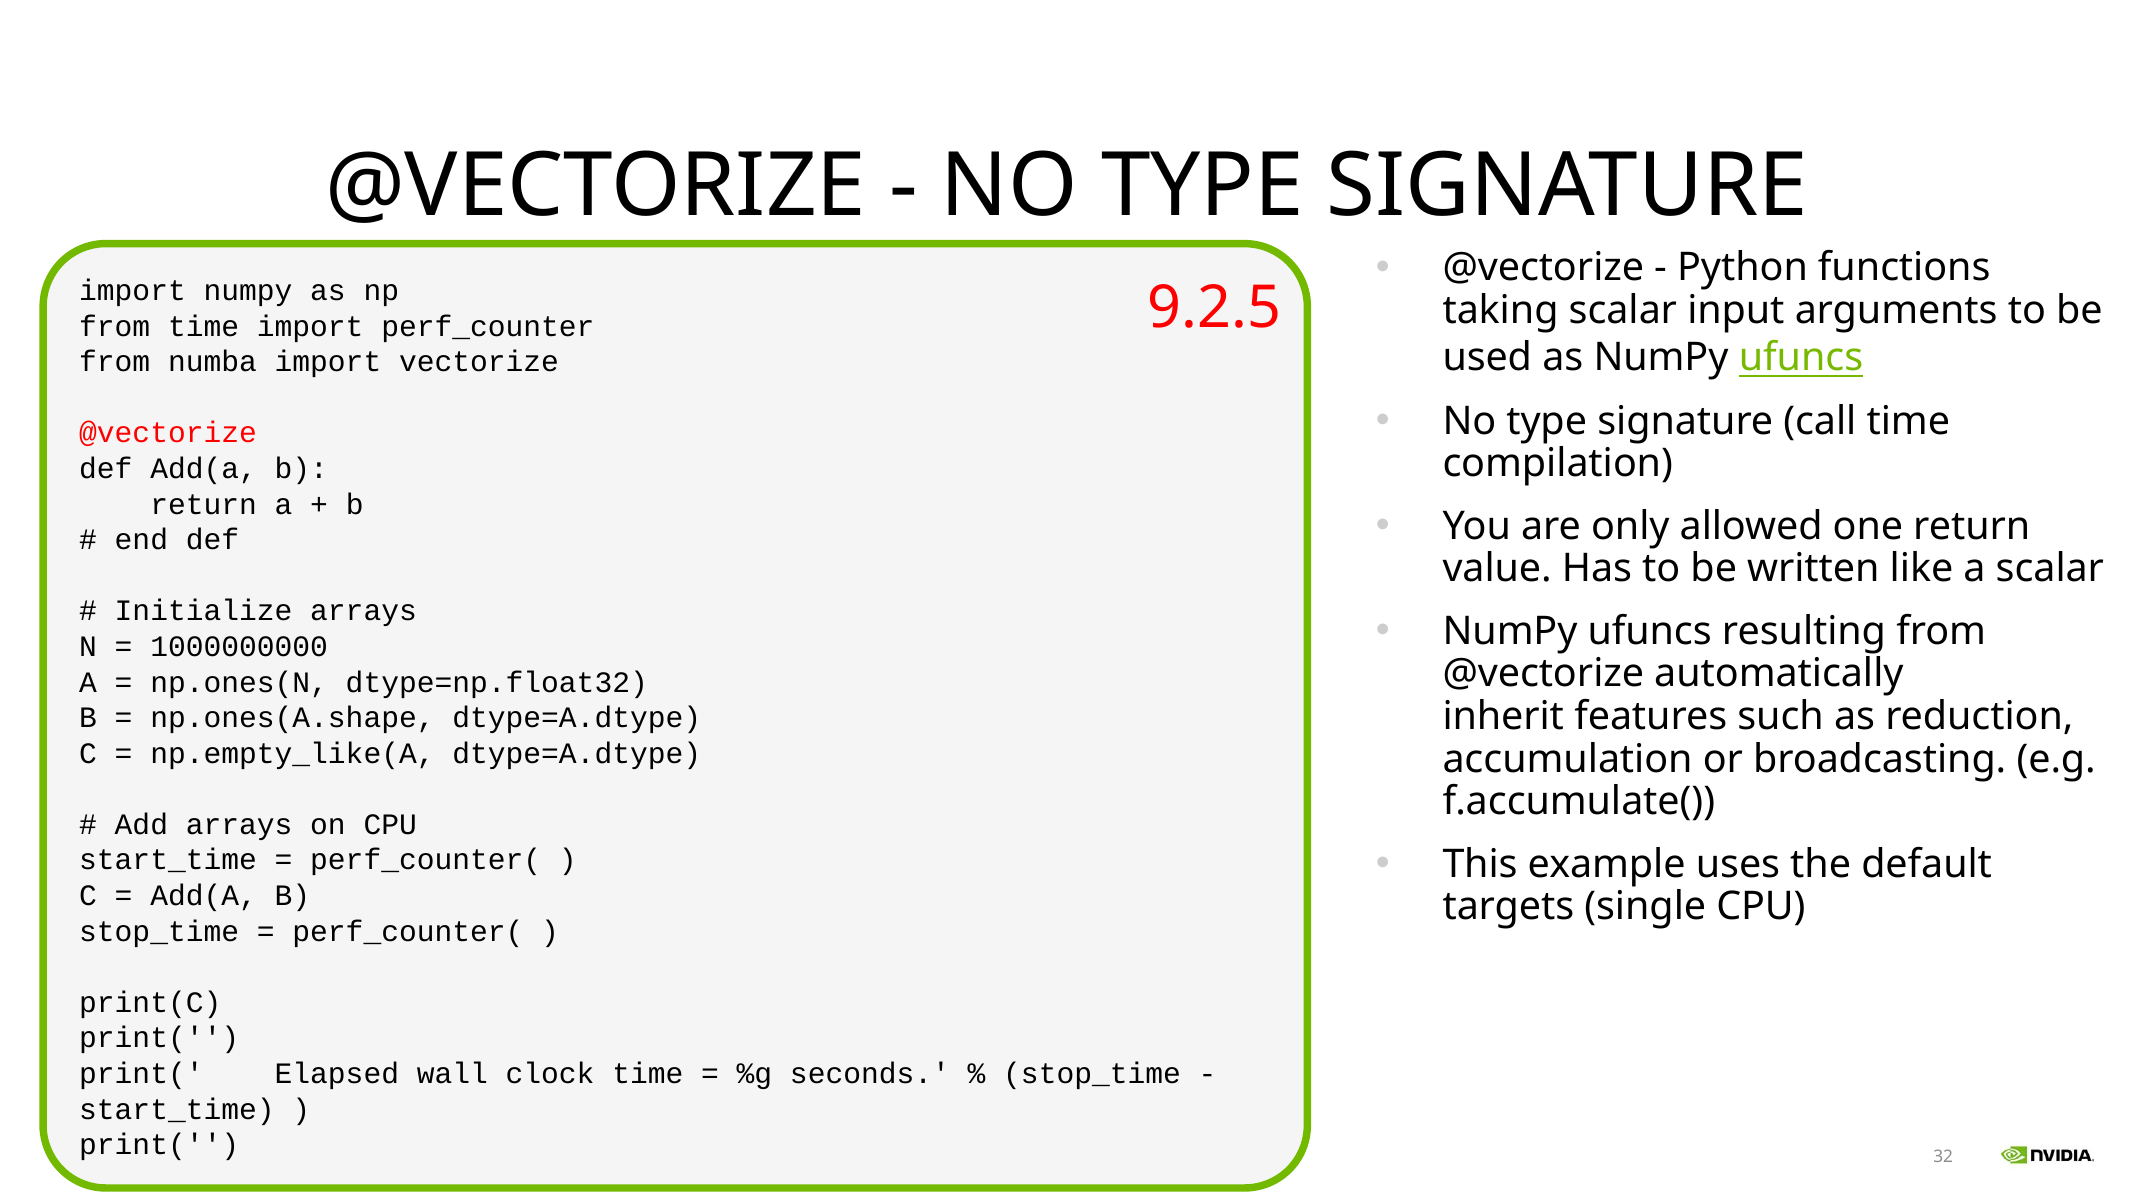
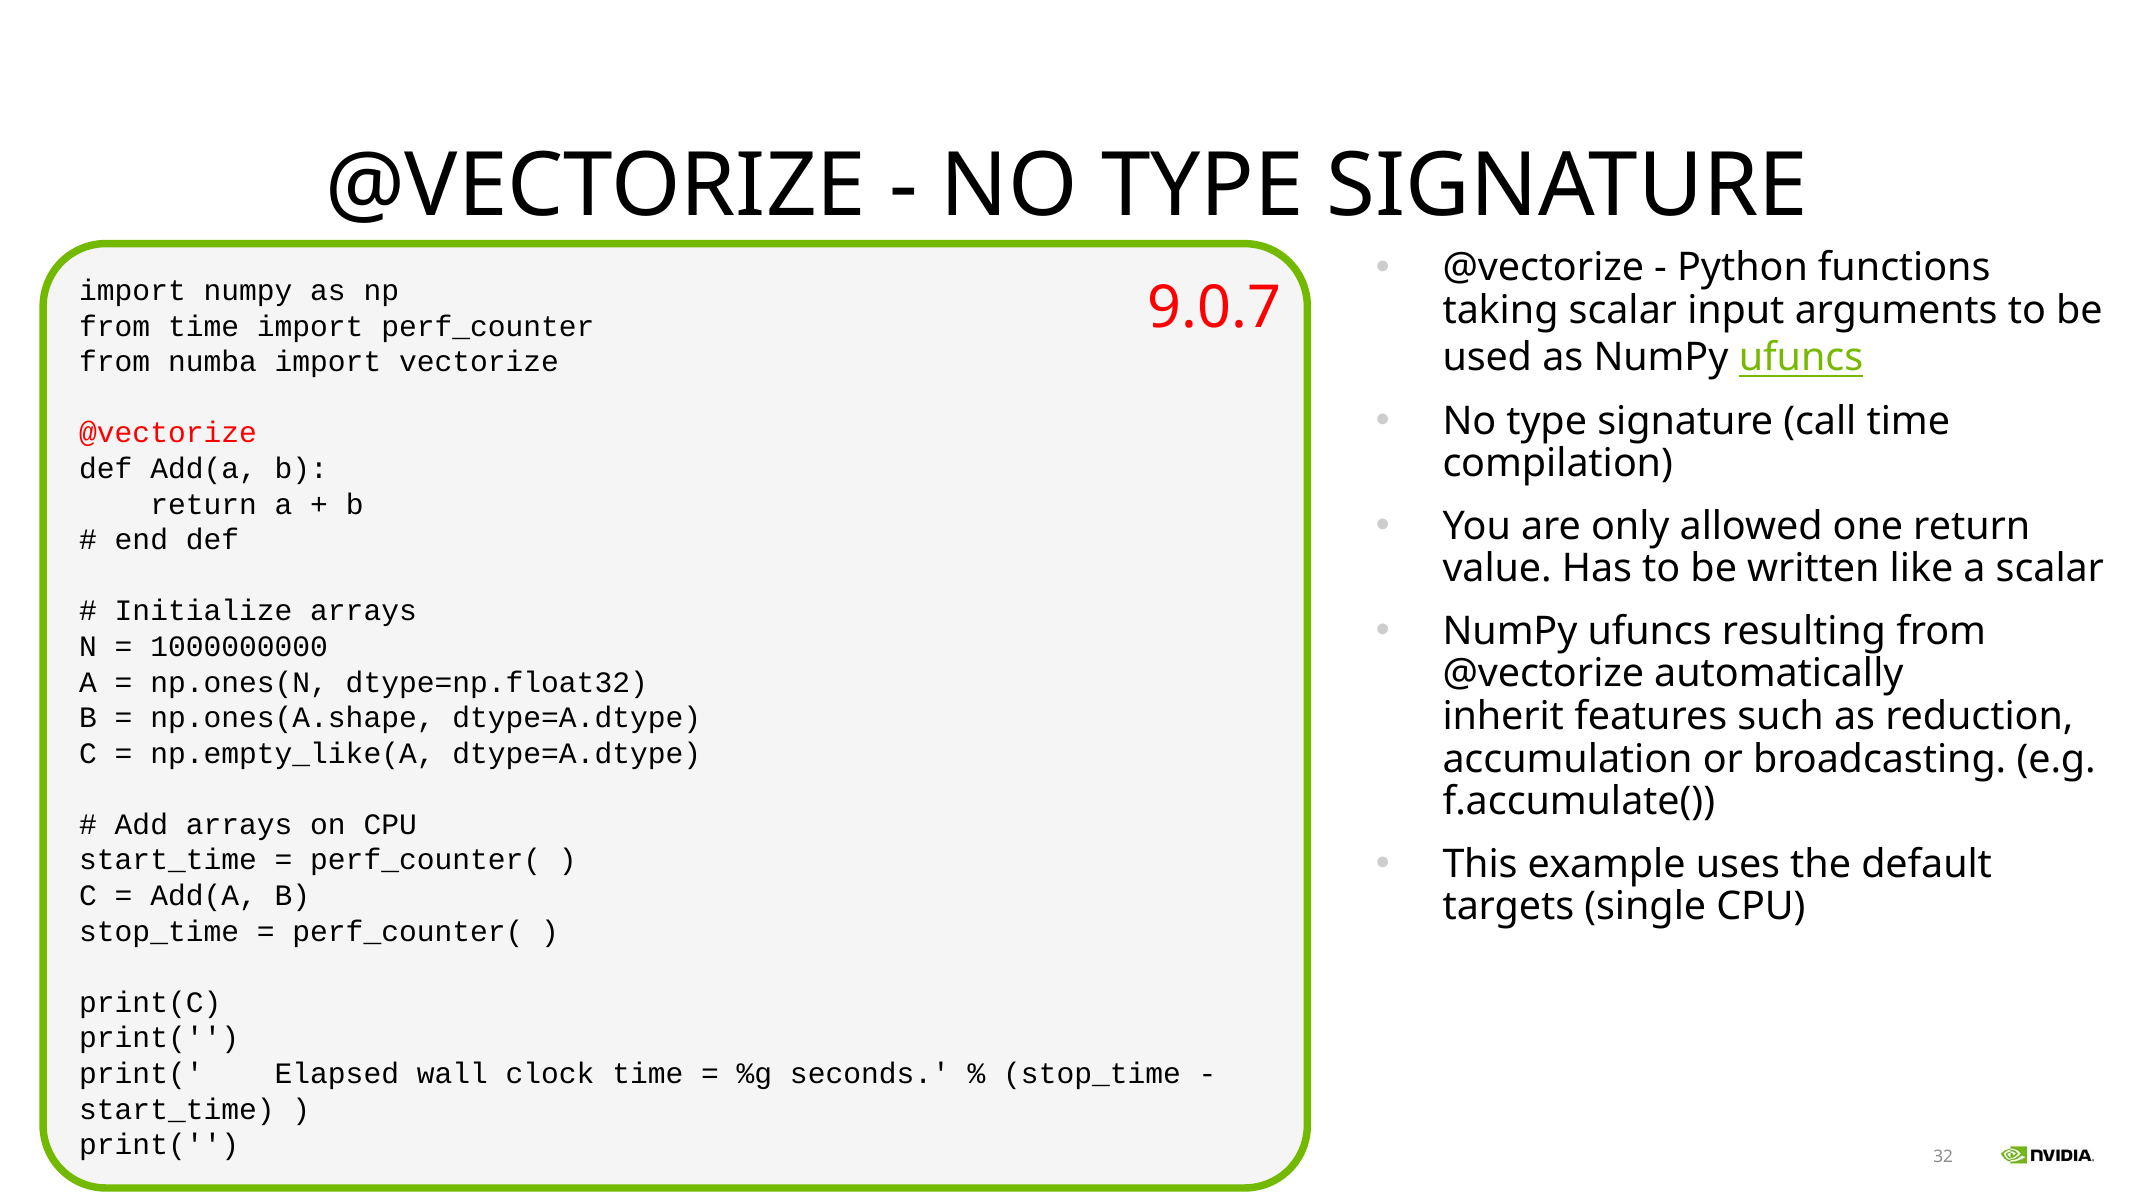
9.2.5: 9.2.5 -> 9.0.7
